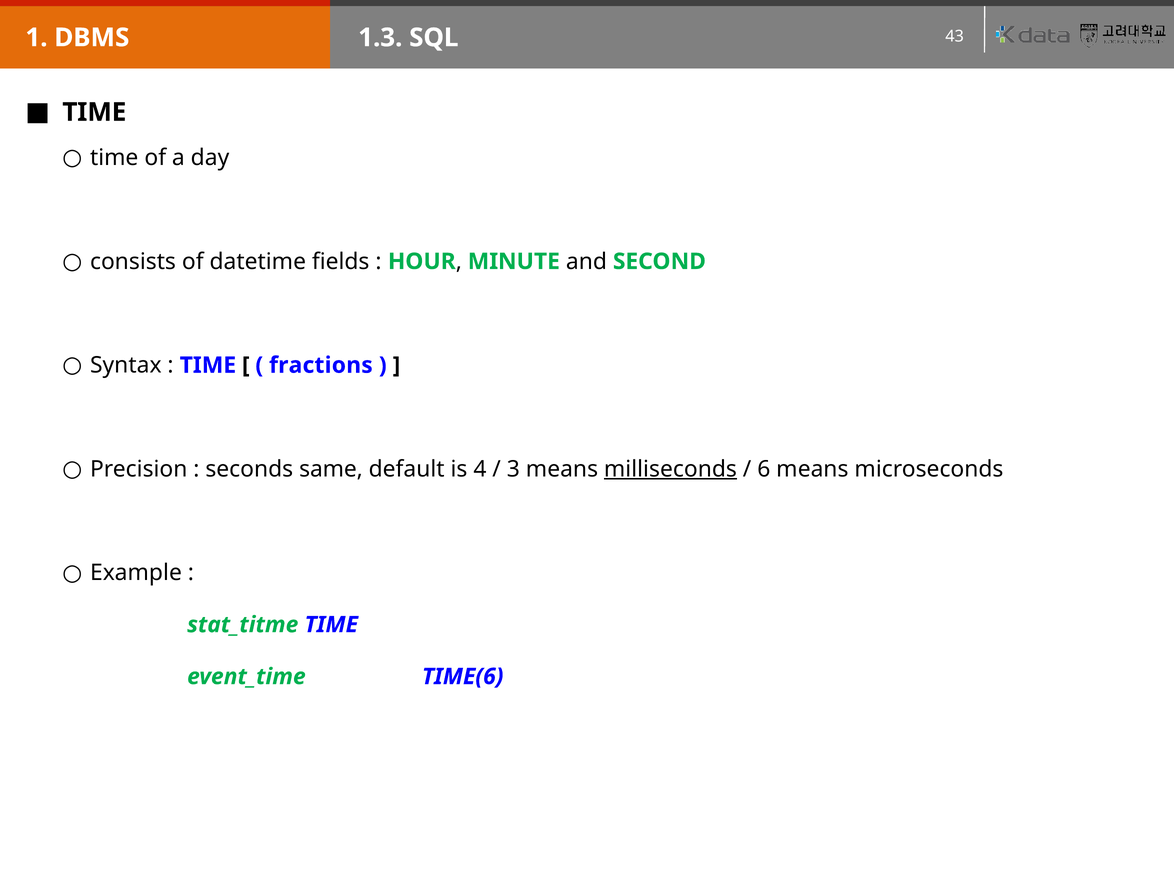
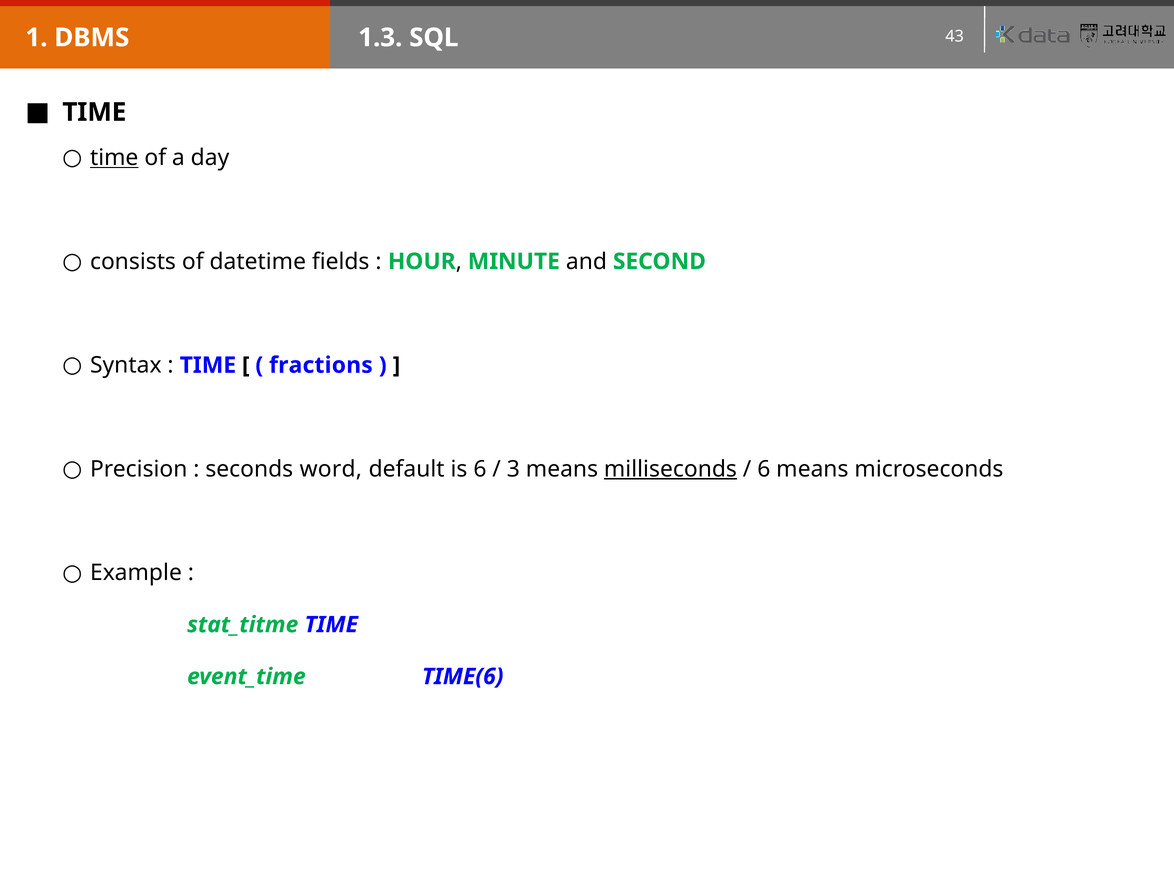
time at (114, 158) underline: none -> present
same: same -> word
is 4: 4 -> 6
